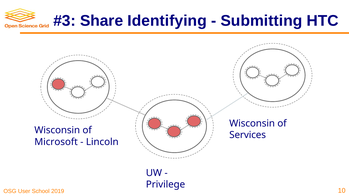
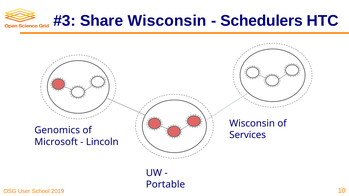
Share Identifying: Identifying -> Wisconsin
Submitting: Submitting -> Schedulers
Wisconsin at (57, 131): Wisconsin -> Genomics
Privilege: Privilege -> Portable
